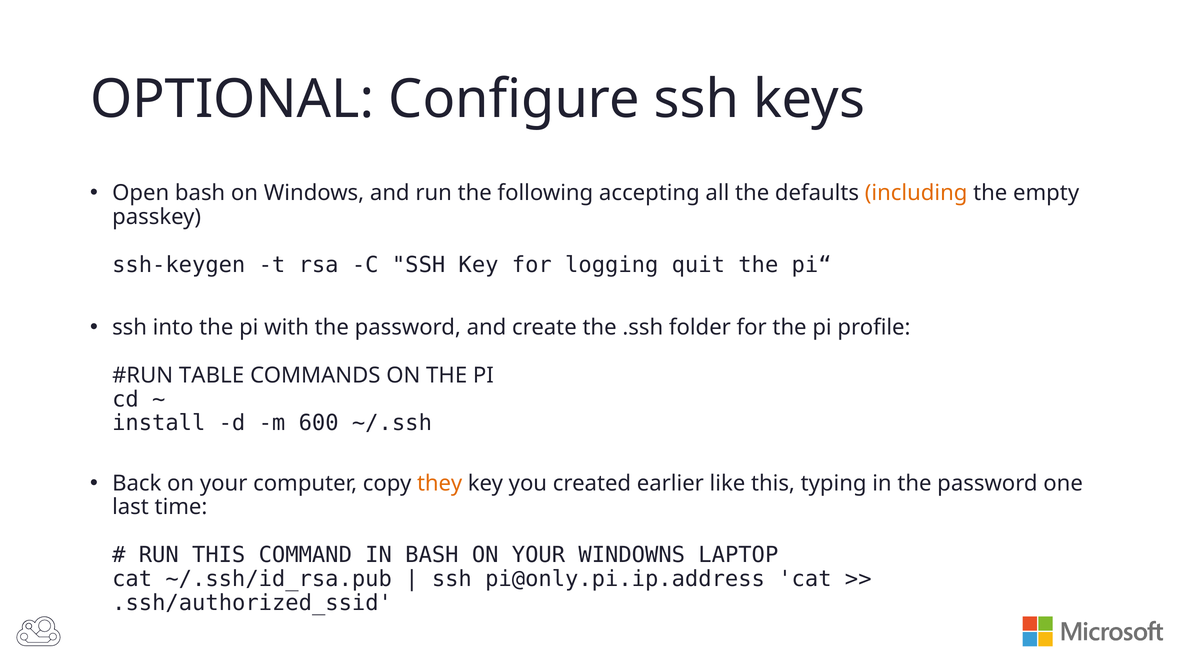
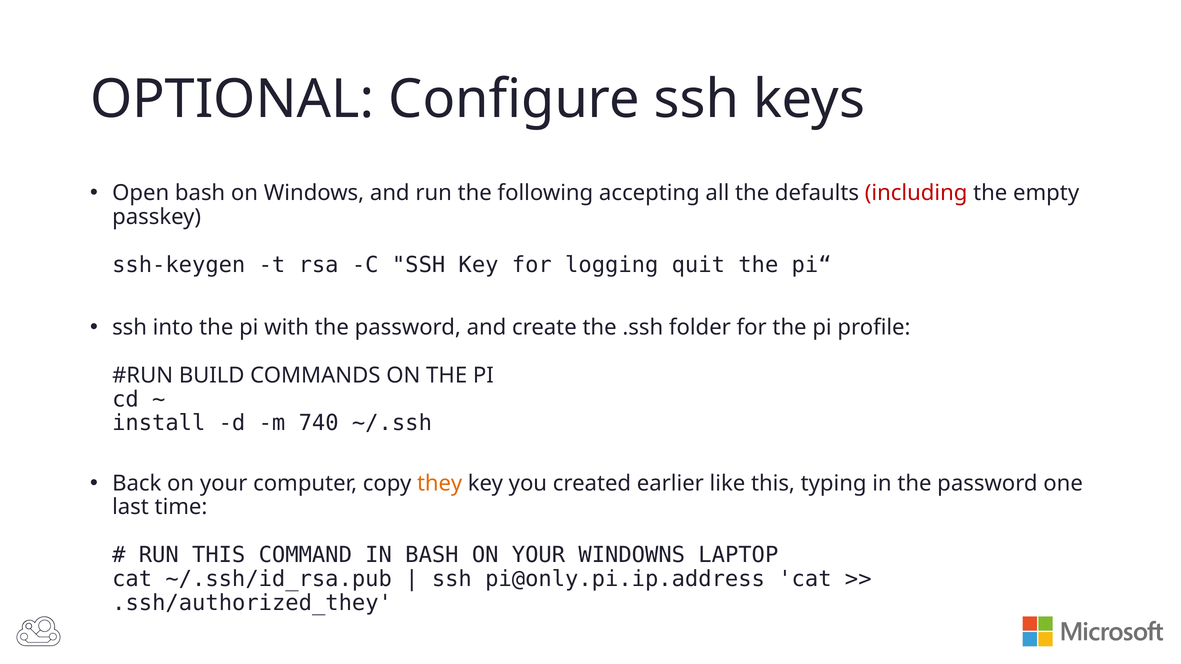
including colour: orange -> red
TABLE: TABLE -> BUILD
600: 600 -> 740
.ssh/authorized_ssid: .ssh/authorized_ssid -> .ssh/authorized_they
